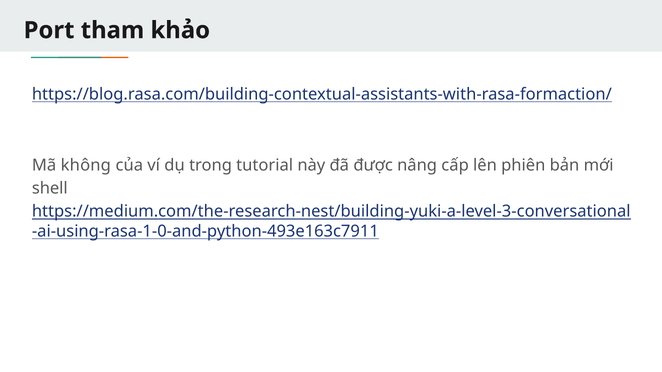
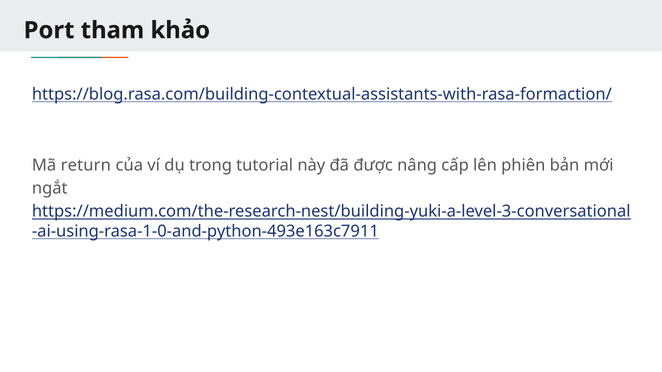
không: không -> return
shell: shell -> ngắt
